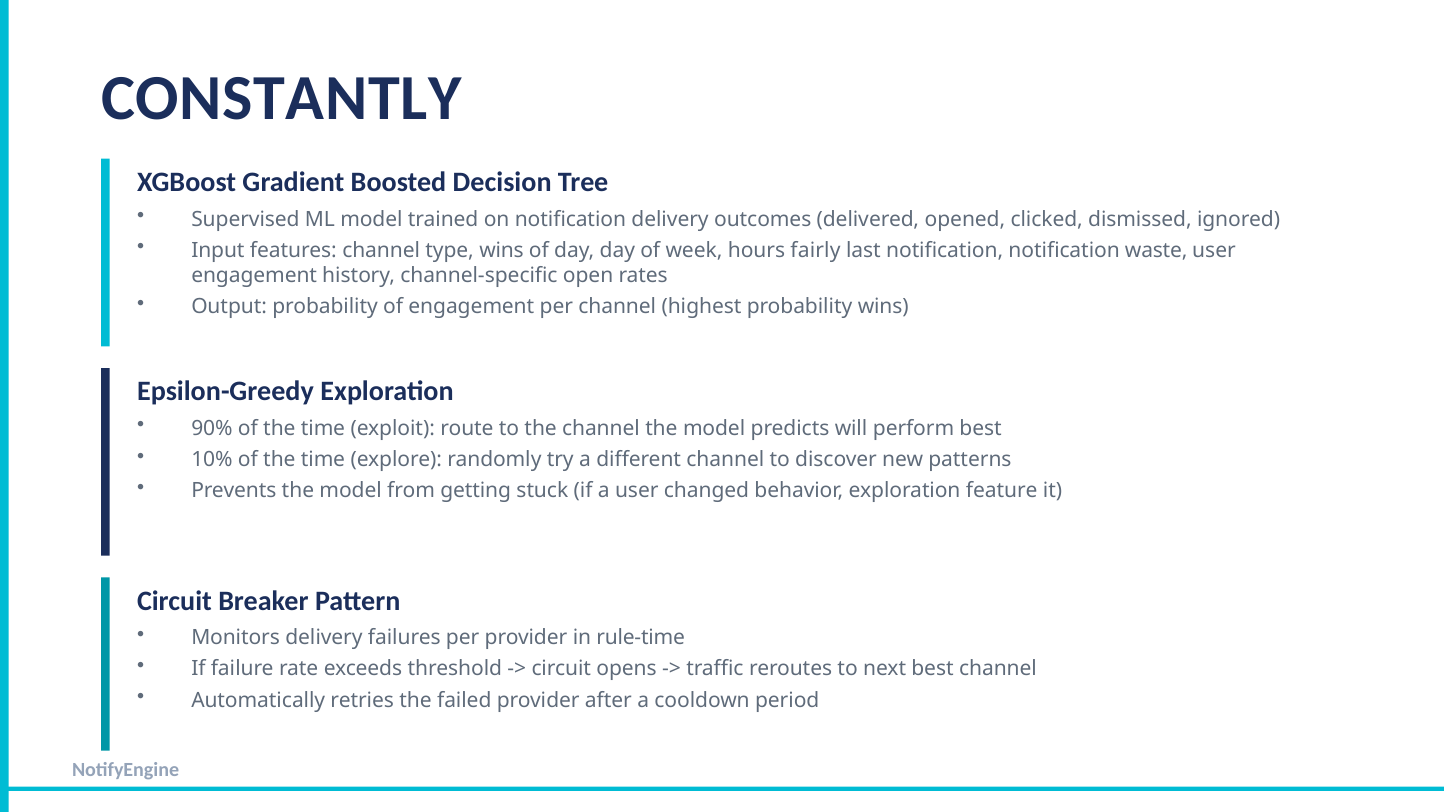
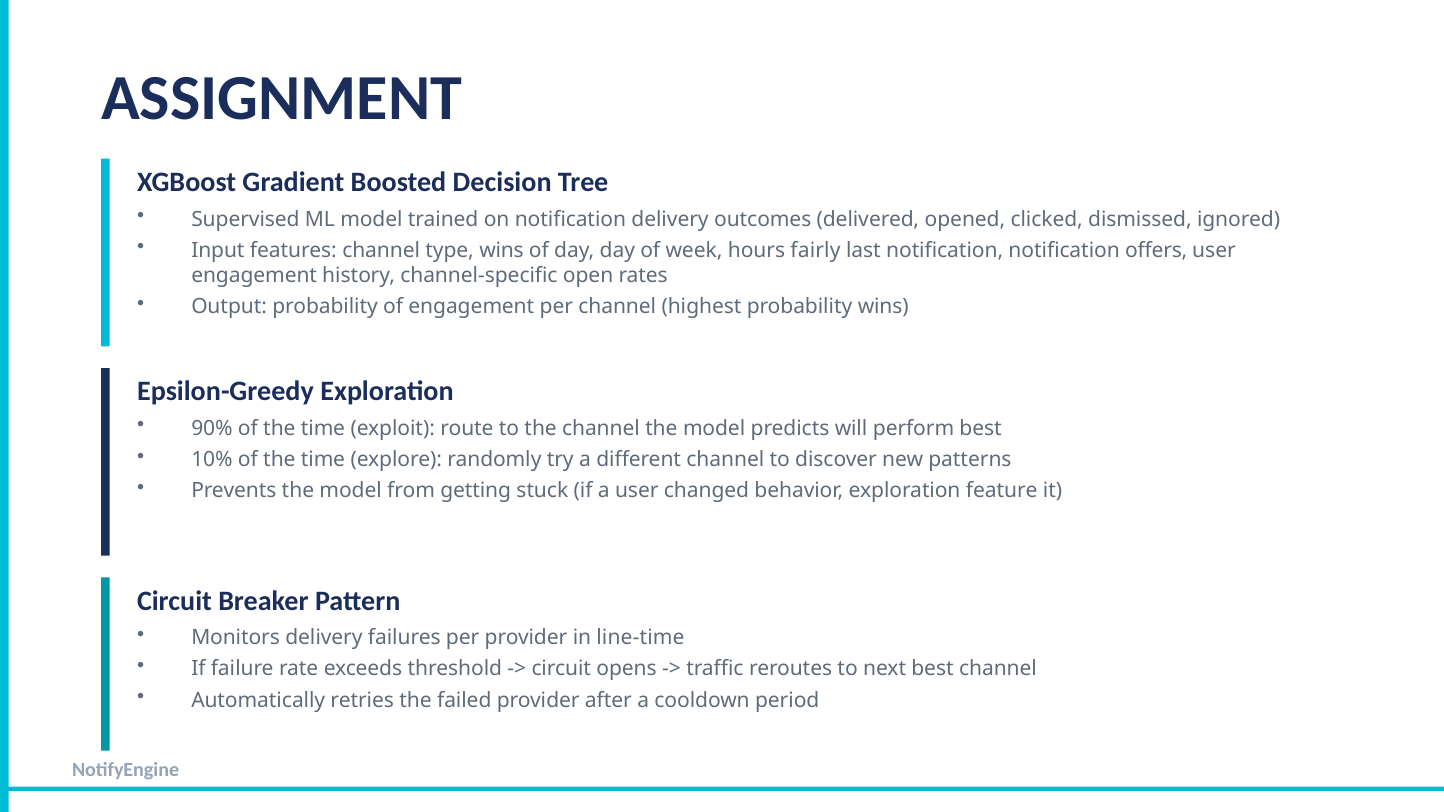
CONSTANTLY: CONSTANTLY -> ASSIGNMENT
waste: waste -> offers
rule-time: rule-time -> line-time
